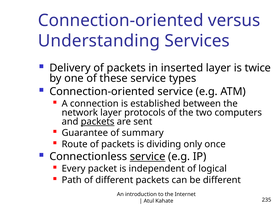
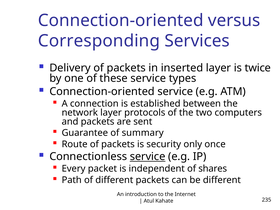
Understanding: Understanding -> Corresponding
packets at (98, 122) underline: present -> none
dividing: dividing -> security
logical: logical -> shares
